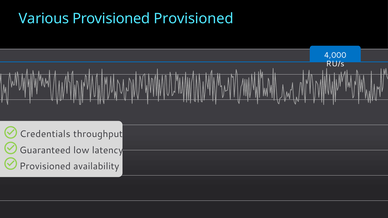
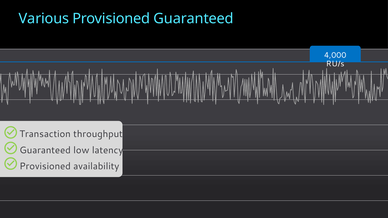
Provisioned Provisioned: Provisioned -> Guaranteed
Credentials: Credentials -> Transaction
